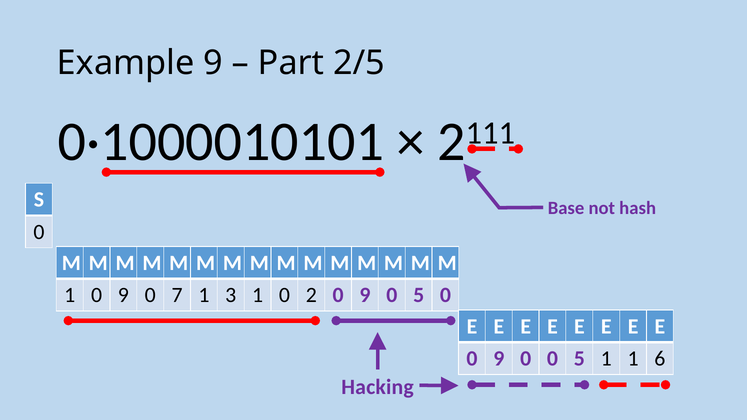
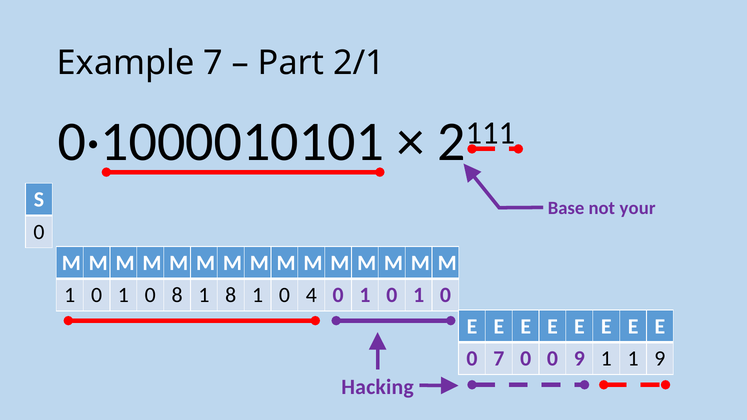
Example 9: 9 -> 7
2/5: 2/5 -> 2/1
hash: hash -> your
9 at (123, 295): 9 -> 1
0 7: 7 -> 8
1 3: 3 -> 8
2: 2 -> 4
9 at (365, 295): 9 -> 1
5 at (419, 295): 5 -> 1
9 at (499, 359): 9 -> 7
0 0 5: 5 -> 9
1 6: 6 -> 9
